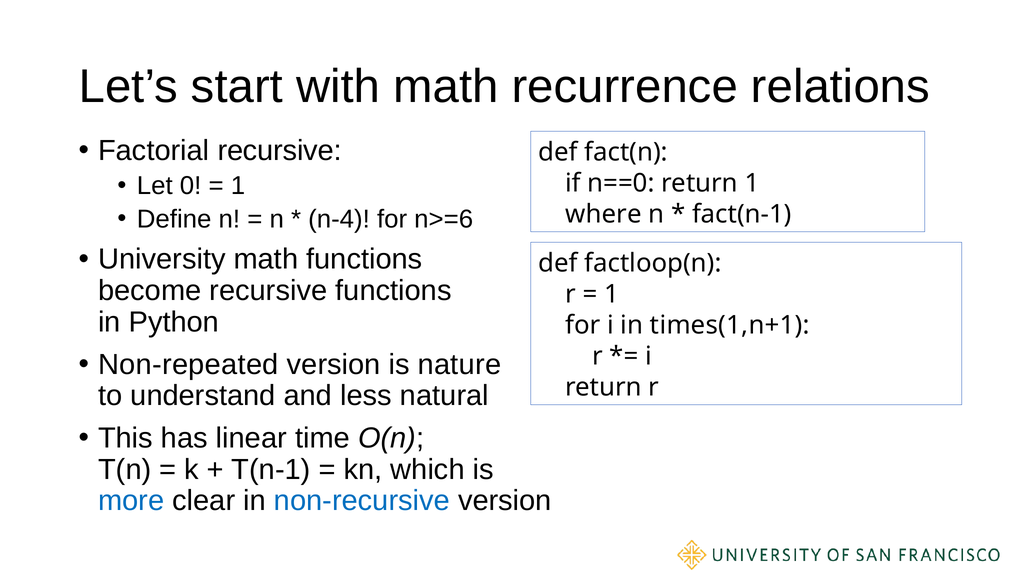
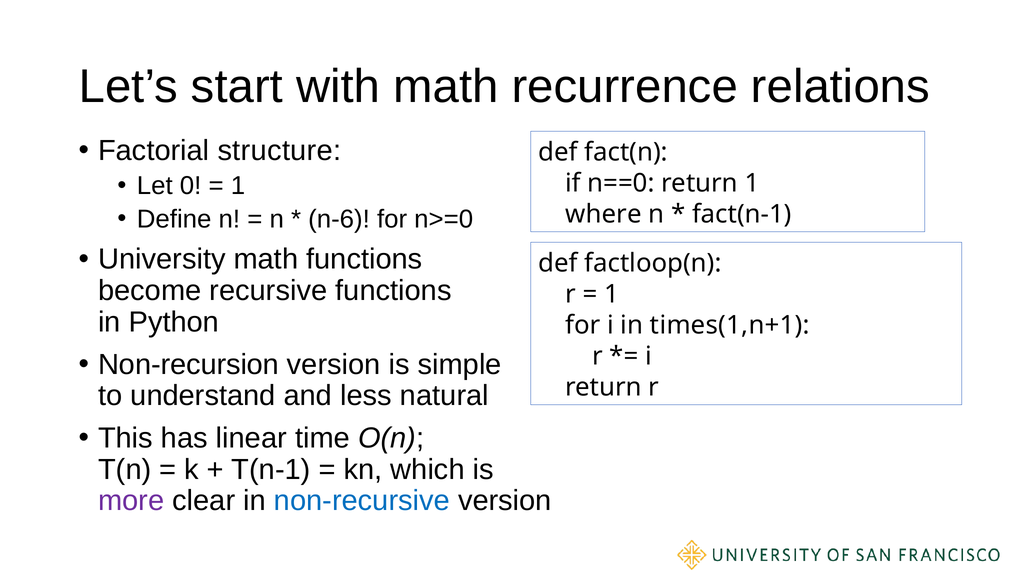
Factorial recursive: recursive -> structure
n-4: n-4 -> n-6
n>=6: n>=6 -> n>=0
Non-repeated: Non-repeated -> Non-recursion
nature: nature -> simple
more colour: blue -> purple
